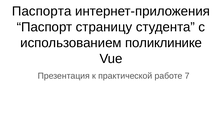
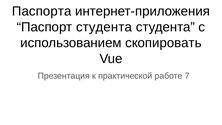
Паспорт страницу: страницу -> студента
поликлинике: поликлинике -> скопировать
